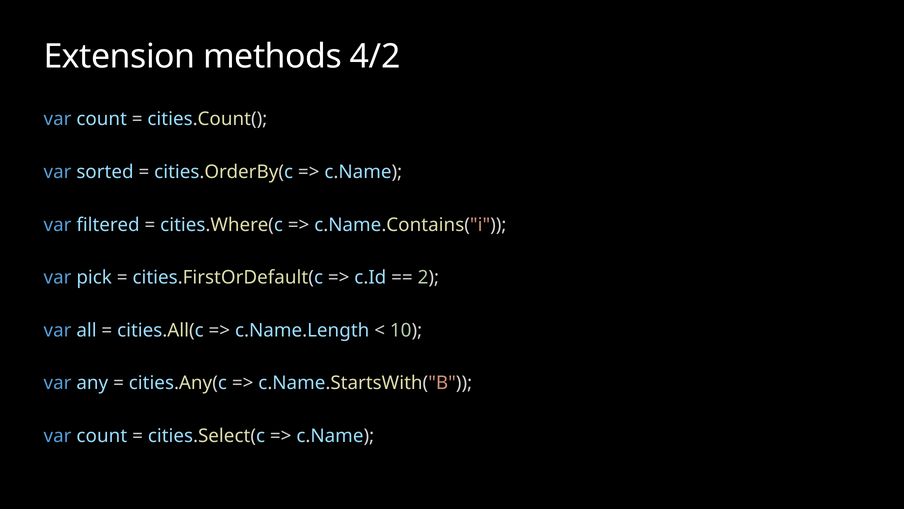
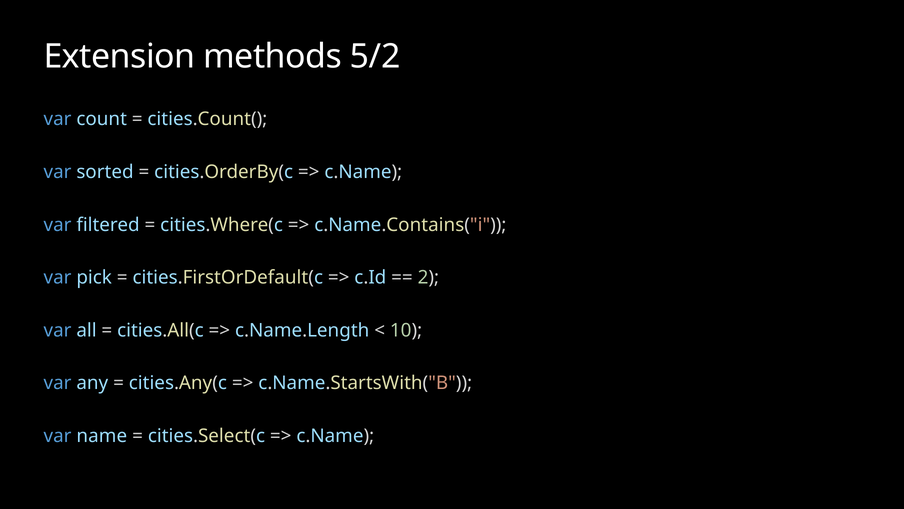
4/2: 4/2 -> 5/2
count at (102, 436): count -> name
